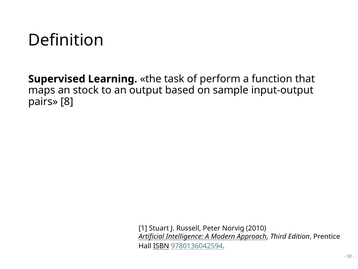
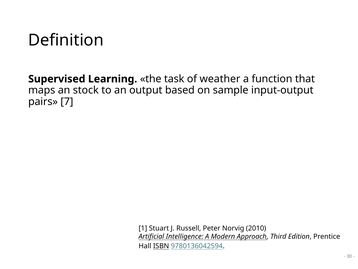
perform: perform -> weather
8: 8 -> 7
